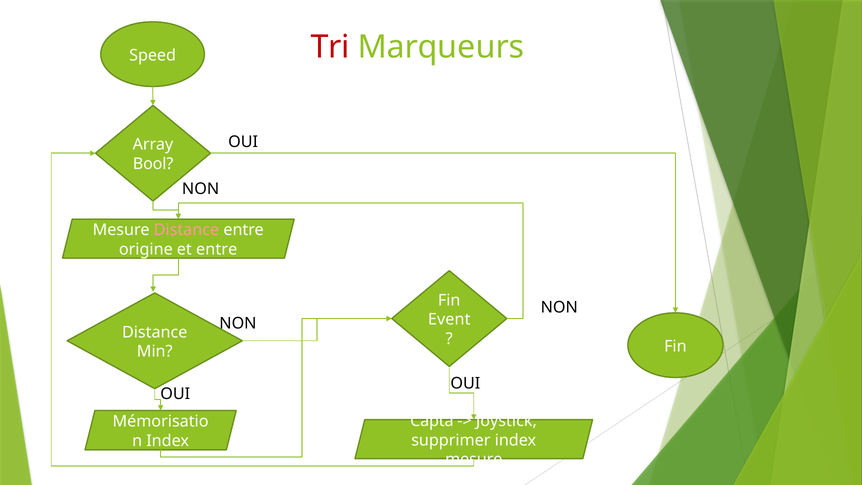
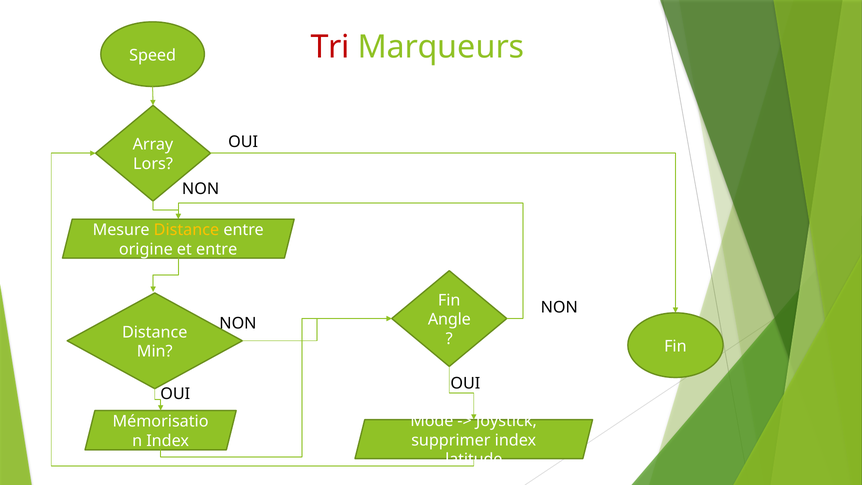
Bool: Bool -> Lors
Distance at (186, 230) colour: pink -> yellow
Event: Event -> Angle
Capta: Capta -> Mode
mesure at (474, 460): mesure -> latitude
